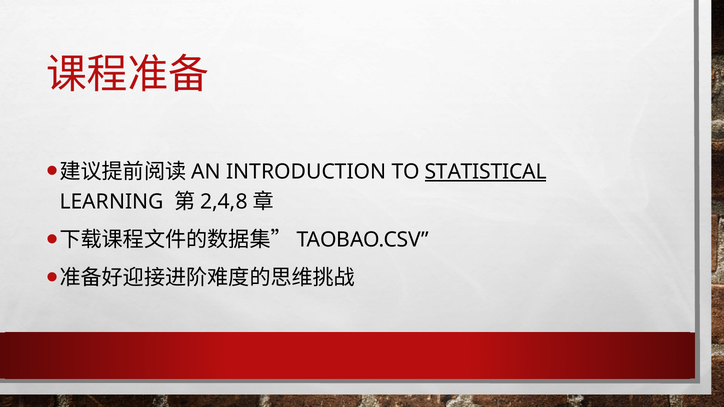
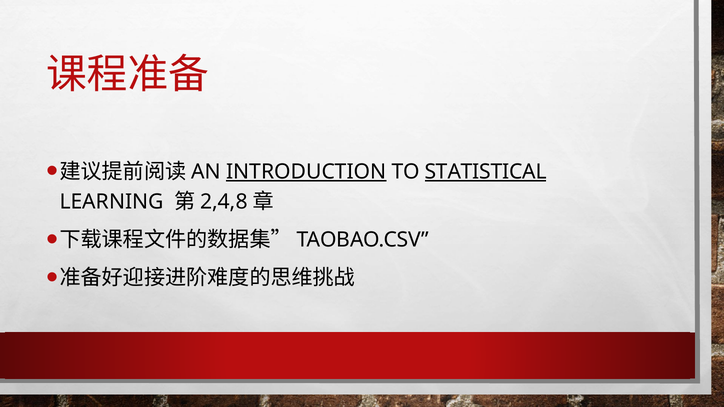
INTRODUCTION underline: none -> present
